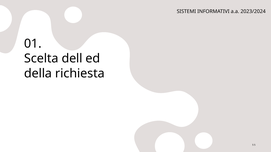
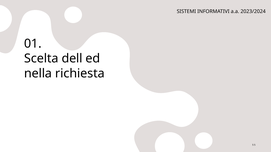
della: della -> nella
